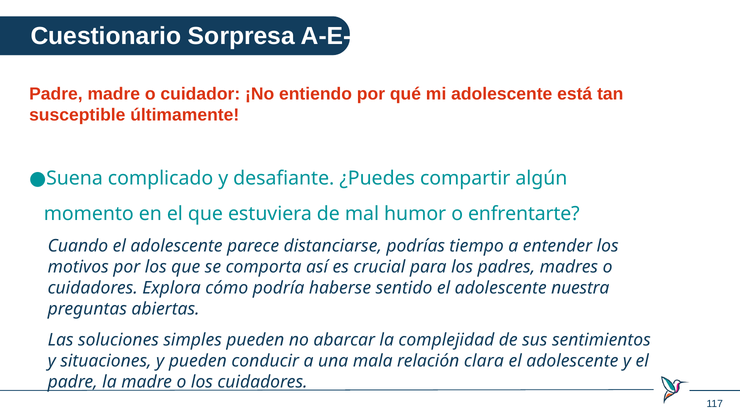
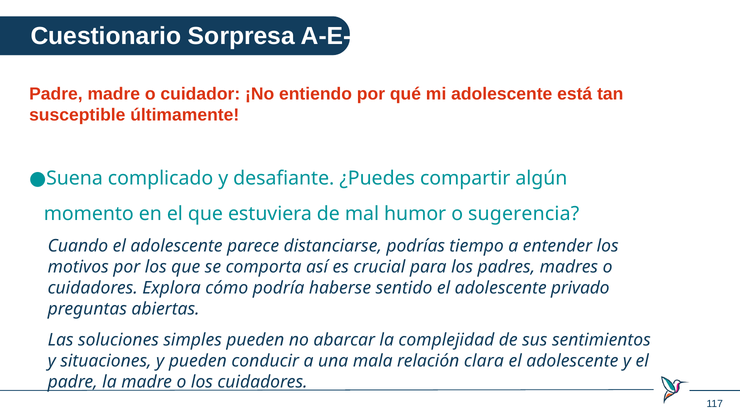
enfrentarte: enfrentarte -> sugerencia
nuestra: nuestra -> privado
